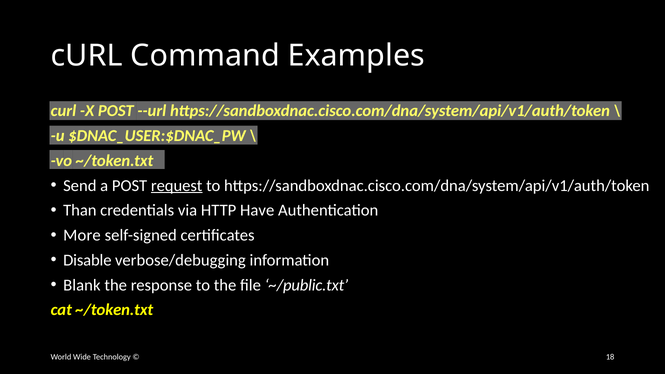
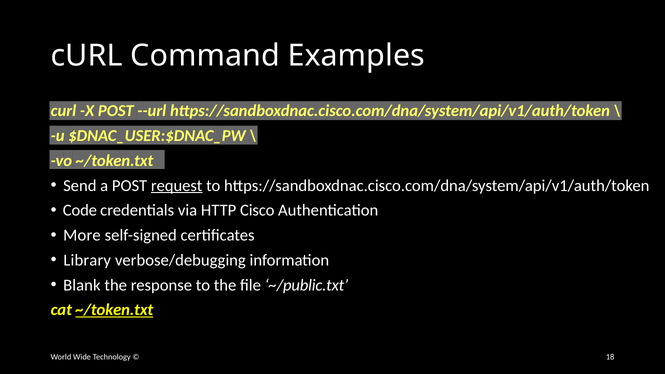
Than: Than -> Code
Have: Have -> Cisco
Disable: Disable -> Library
~/token.txt at (114, 310) underline: none -> present
